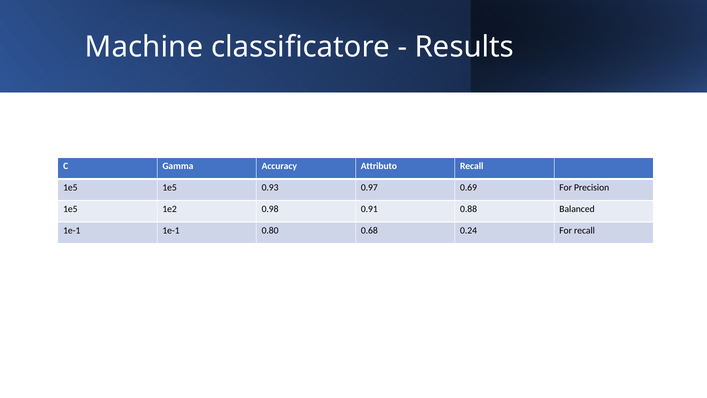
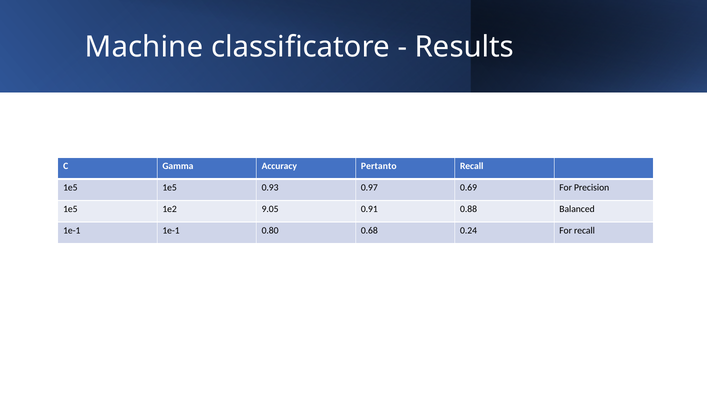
Attributo: Attributo -> Pertanto
0.98: 0.98 -> 9.05
